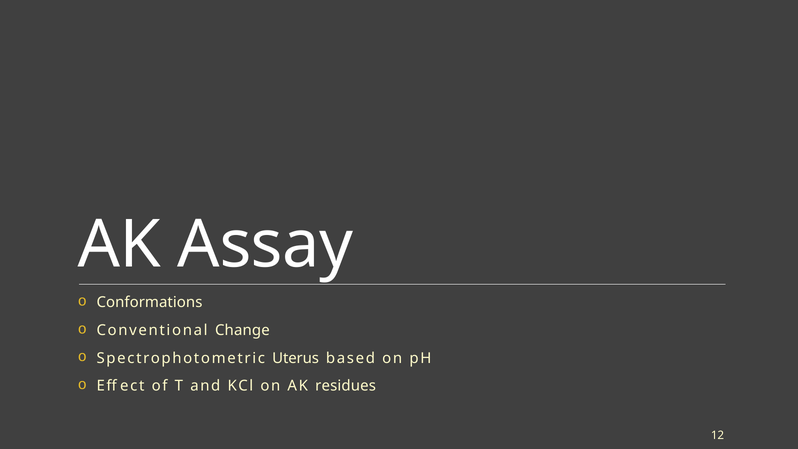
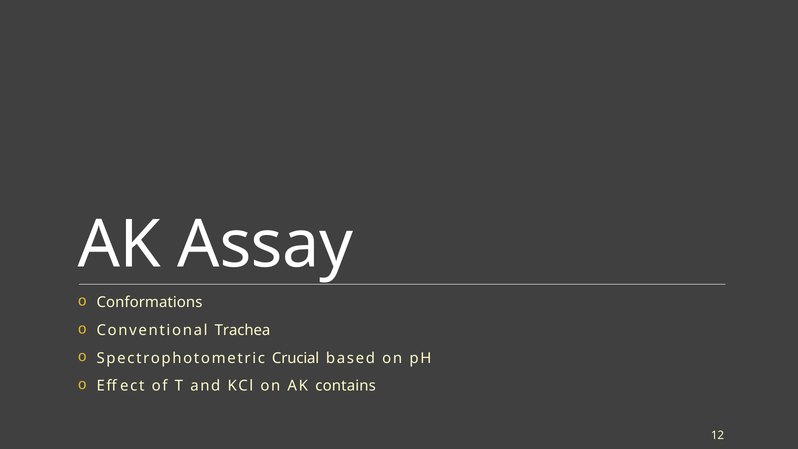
Change: Change -> Trachea
Uterus: Uterus -> Crucial
residues: residues -> contains
